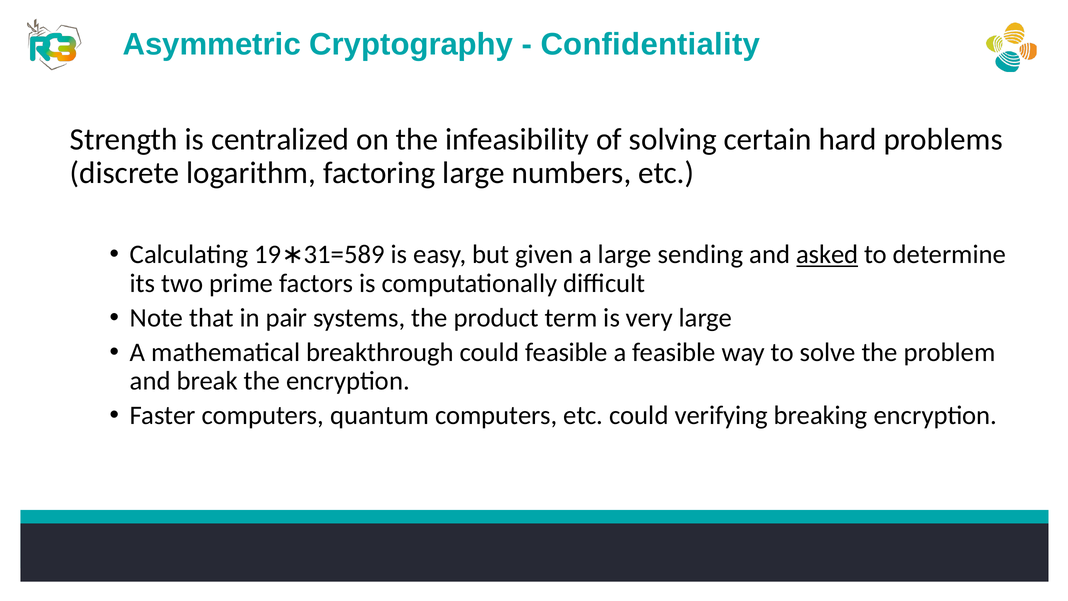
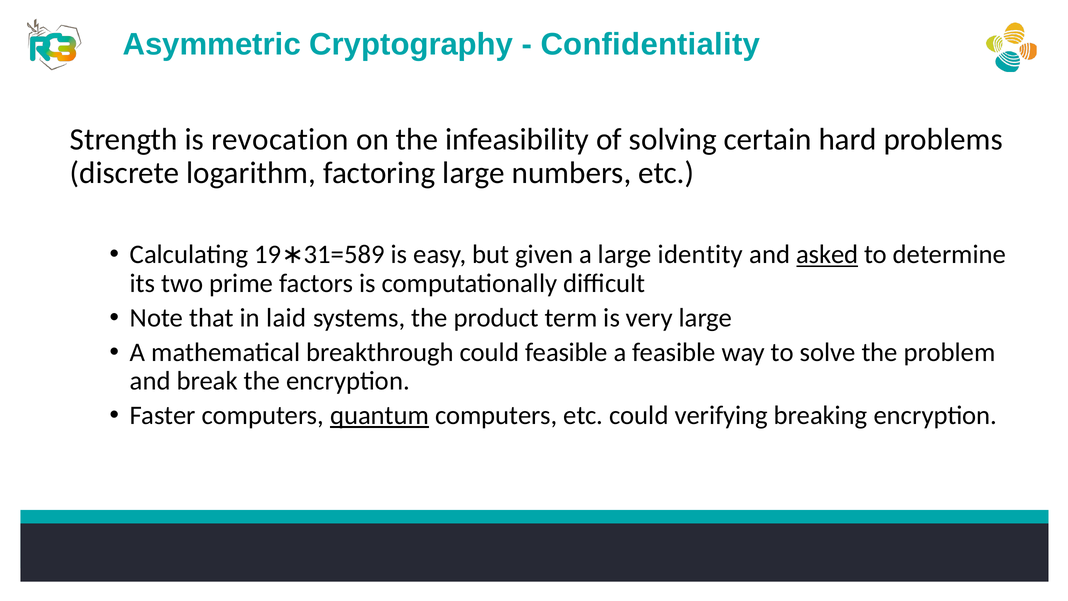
centralized: centralized -> revocation
sending: sending -> identity
pair: pair -> laid
quantum underline: none -> present
